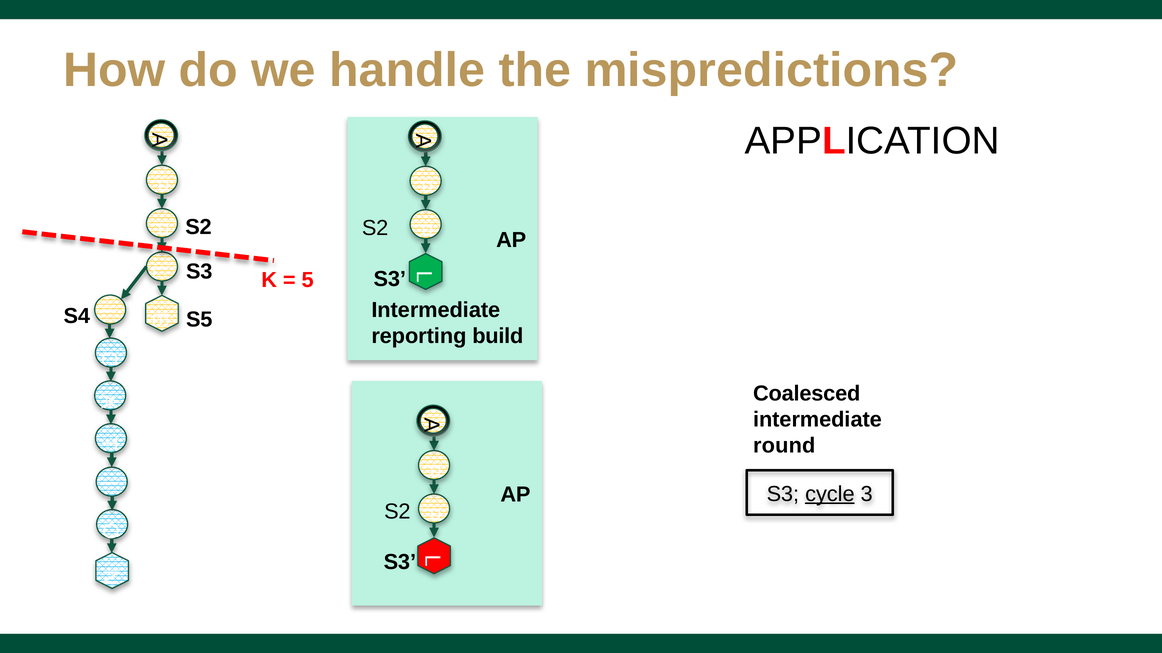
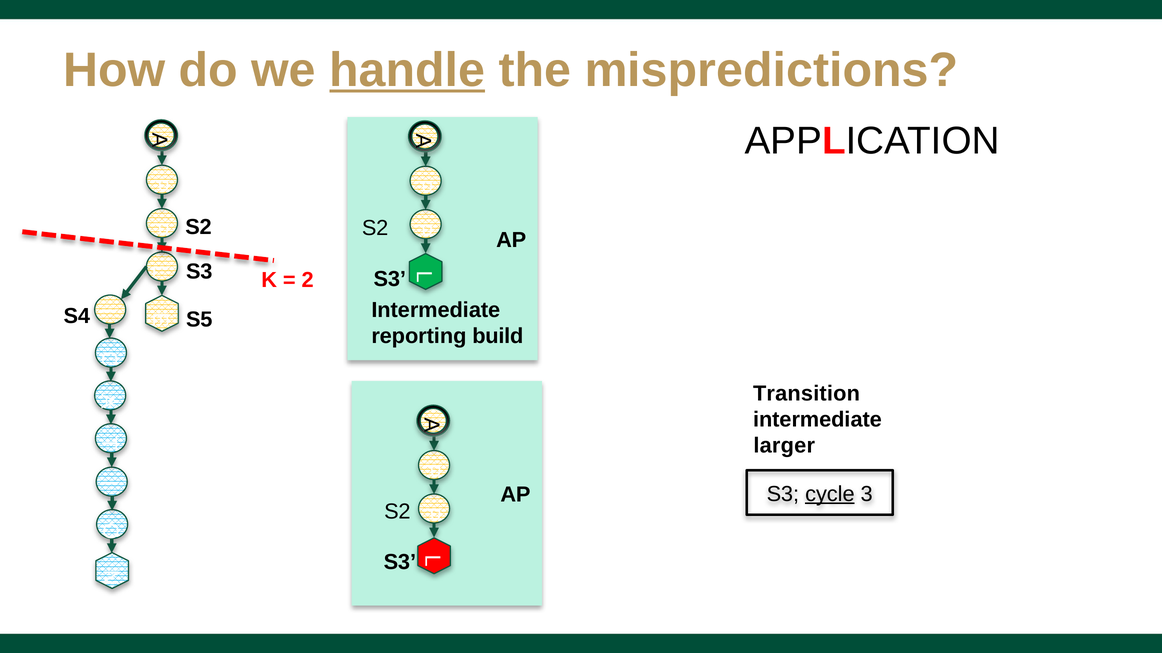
handle underline: none -> present
5: 5 -> 2
Coalesced: Coalesced -> Transition
round: round -> larger
